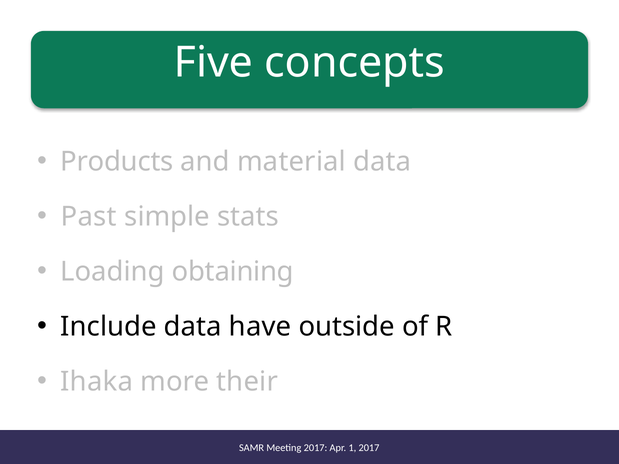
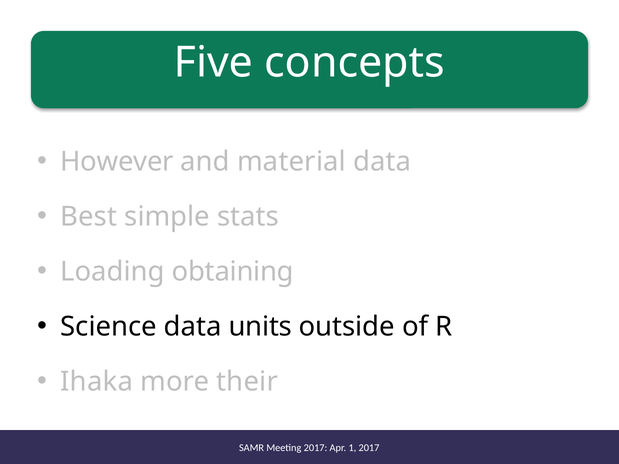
Products: Products -> However
Past: Past -> Best
Include: Include -> Science
have: have -> units
